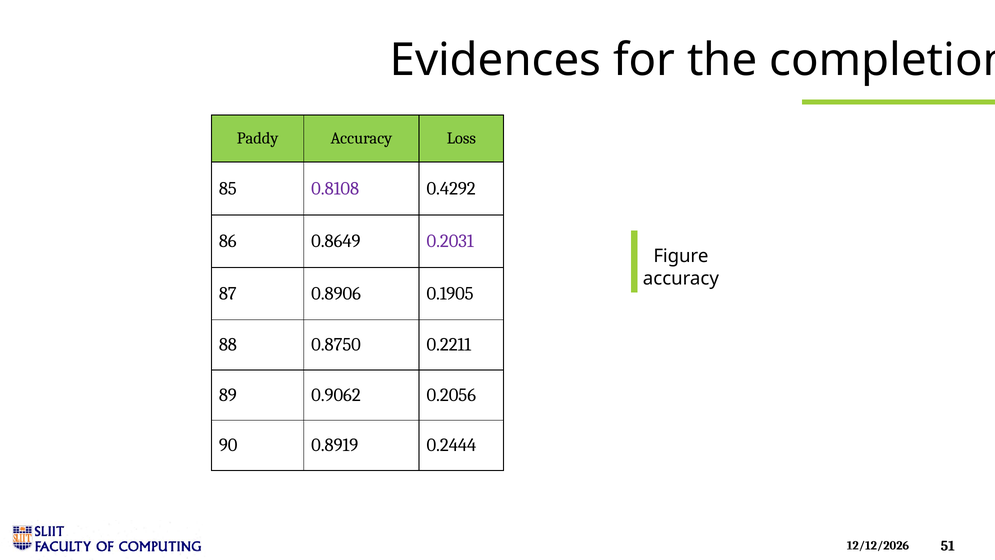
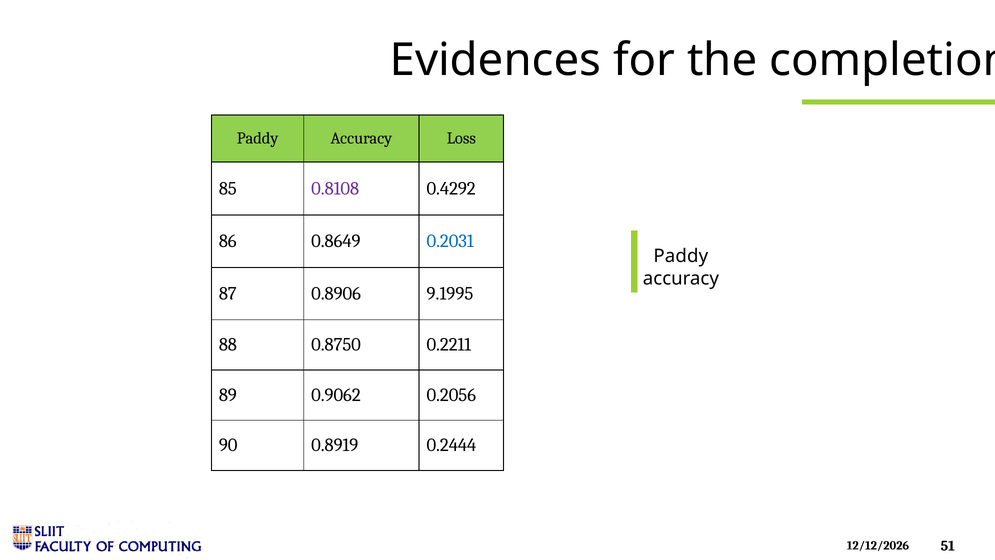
0.2031 colour: purple -> blue
Figure at (681, 256): Figure -> Paddy
0.1905: 0.1905 -> 9.1995
